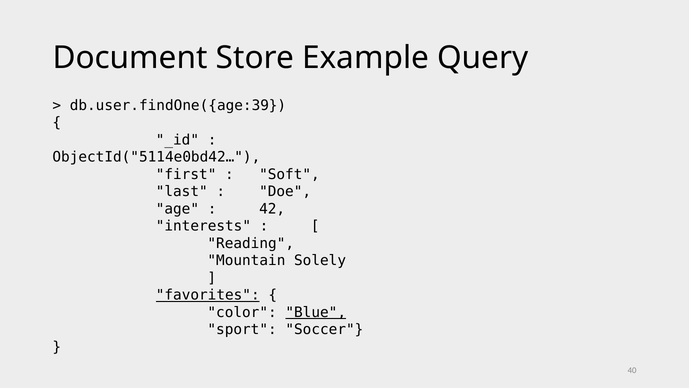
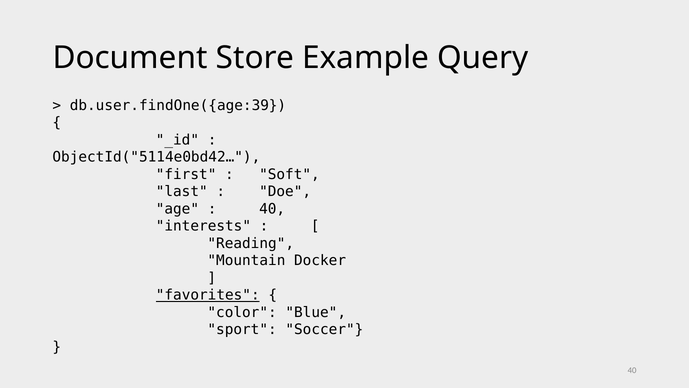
42 at (272, 209): 42 -> 40
Solely: Solely -> Docker
Blue underline: present -> none
